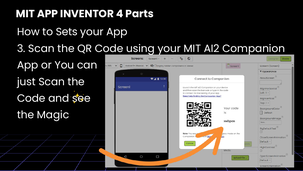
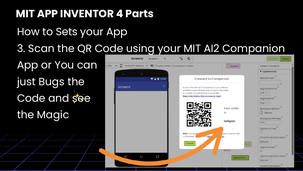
just Scan: Scan -> Bugs
